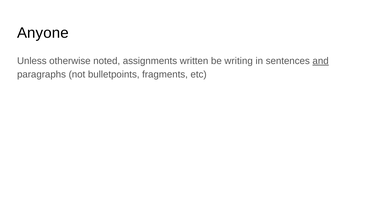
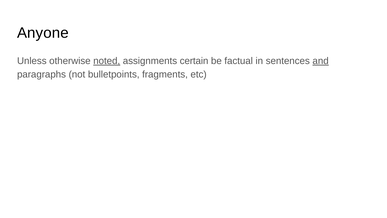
noted underline: none -> present
written: written -> certain
writing: writing -> factual
